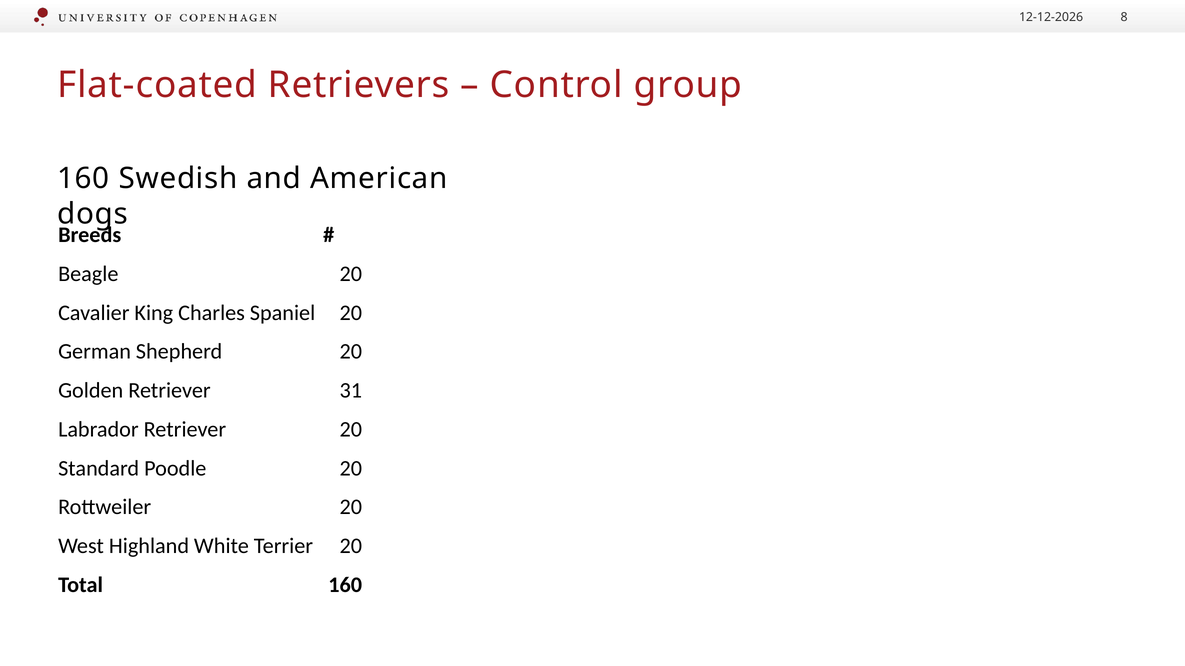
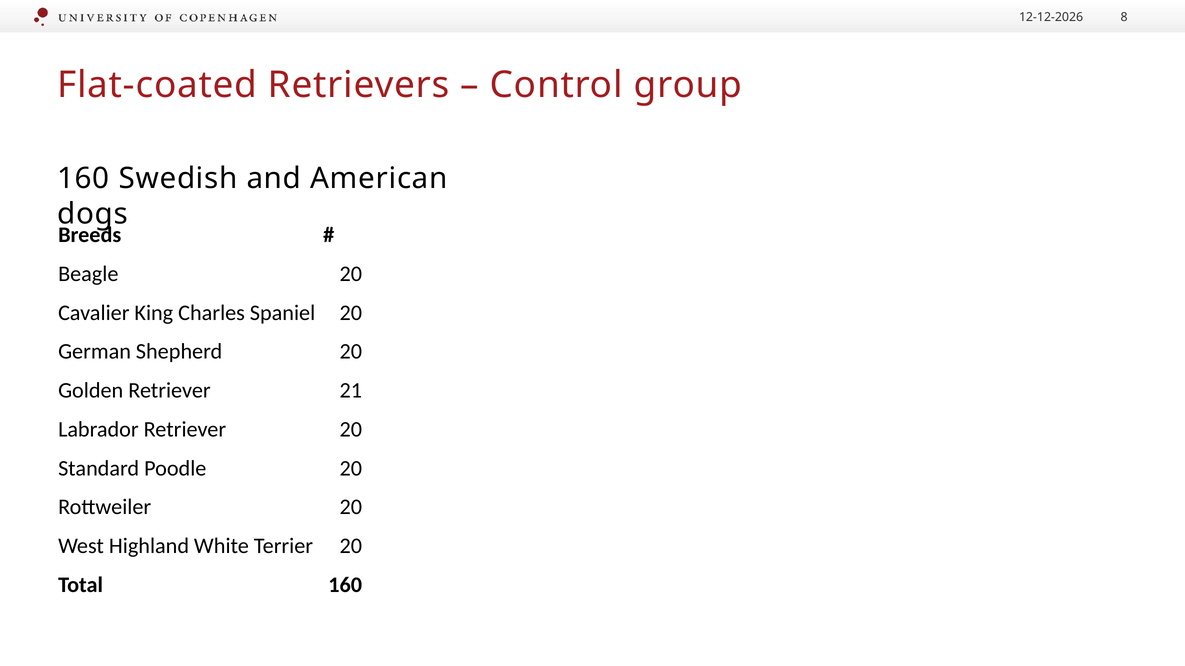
31: 31 -> 21
